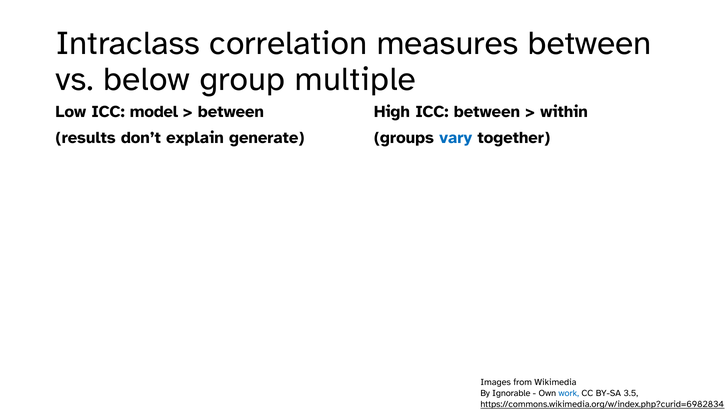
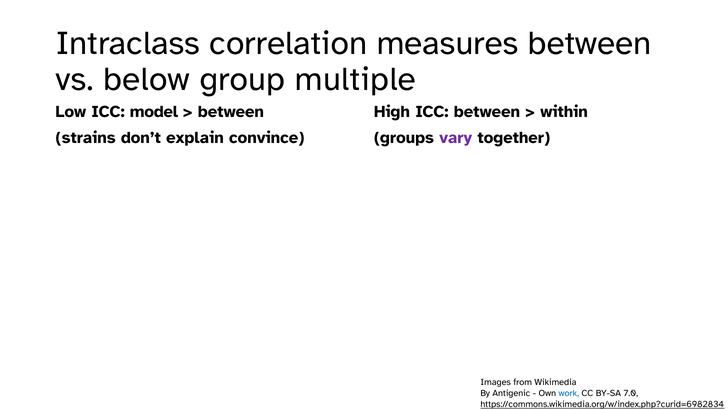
results: results -> strains
generate: generate -> convince
vary colour: blue -> purple
Ignorable: Ignorable -> Antigenic
3.5: 3.5 -> 7.0
